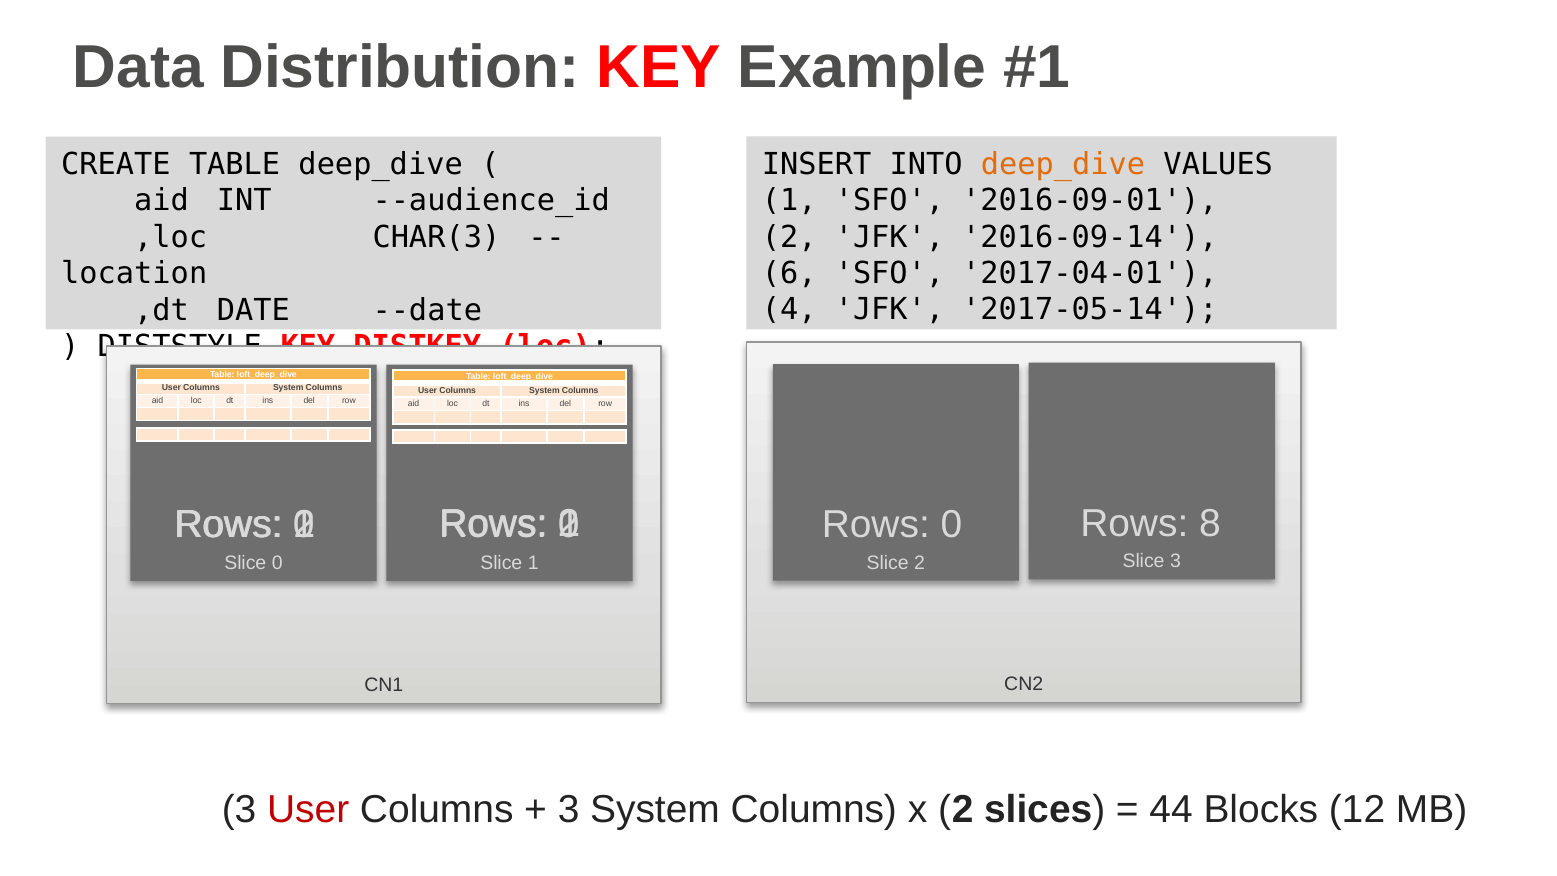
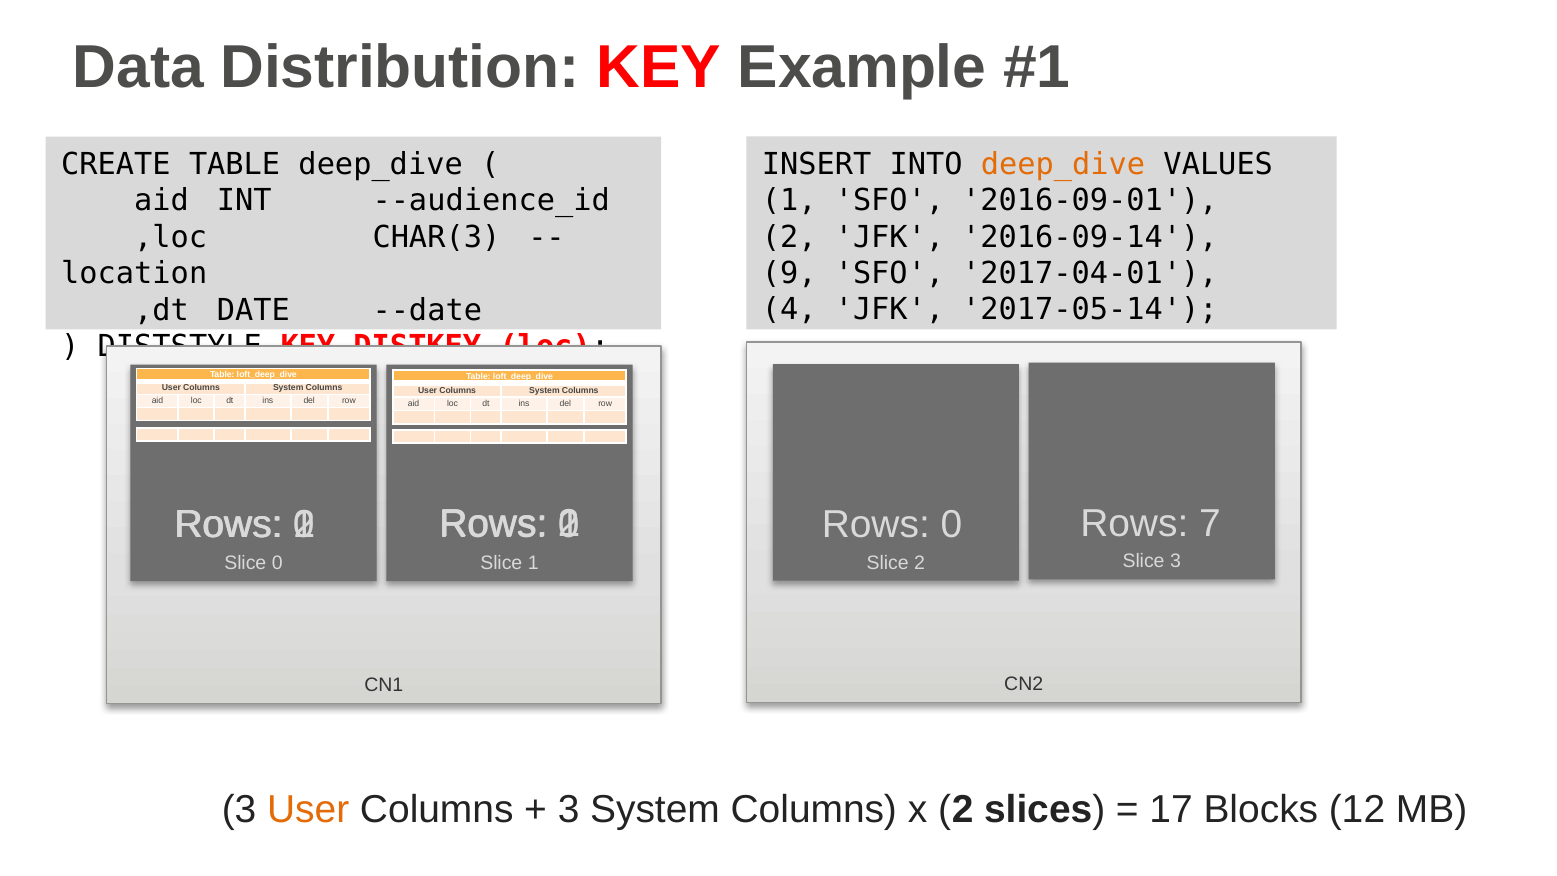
6: 6 -> 9
8: 8 -> 7
User at (308, 810) colour: red -> orange
44: 44 -> 17
